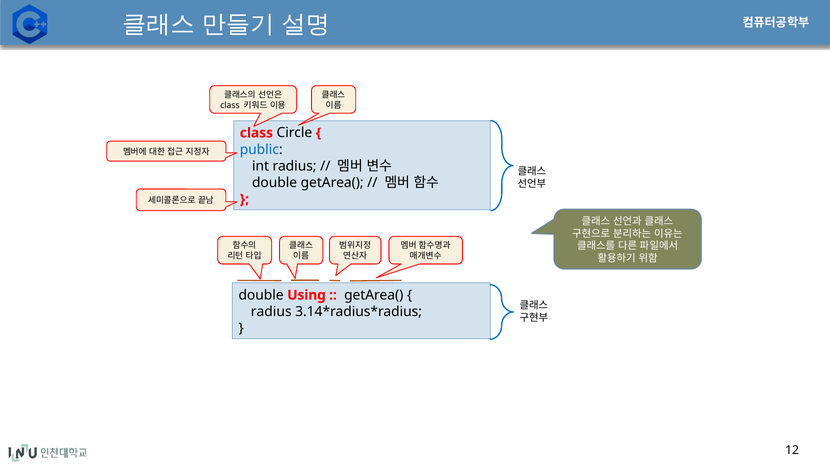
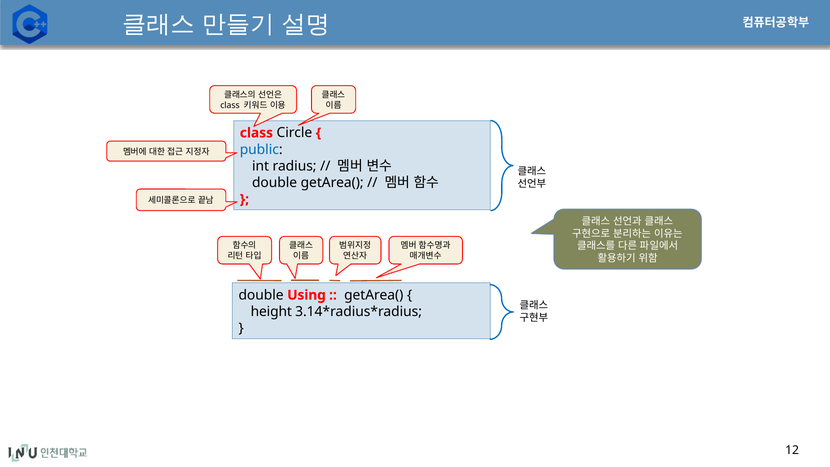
radius at (271, 312): radius -> height
